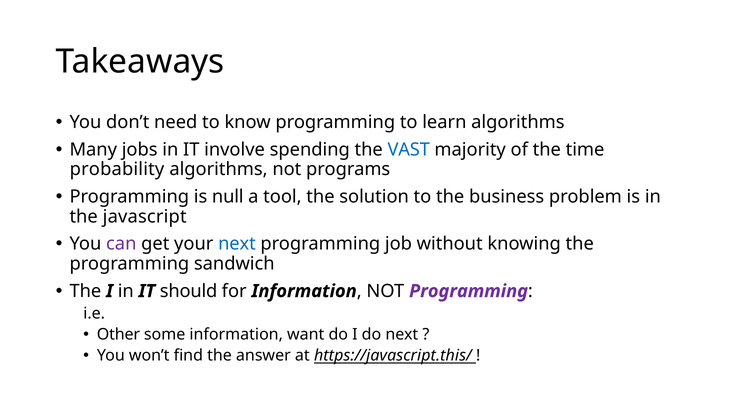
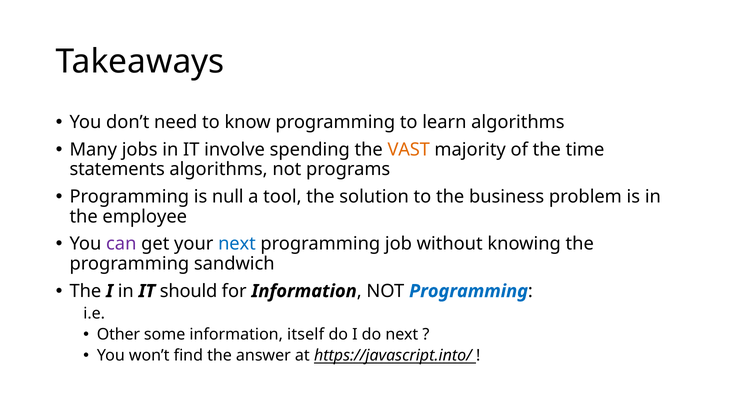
VAST colour: blue -> orange
probability: probability -> statements
javascript: javascript -> employee
Programming at (469, 291) colour: purple -> blue
want: want -> itself
https://javascript.this/: https://javascript.this/ -> https://javascript.into/
